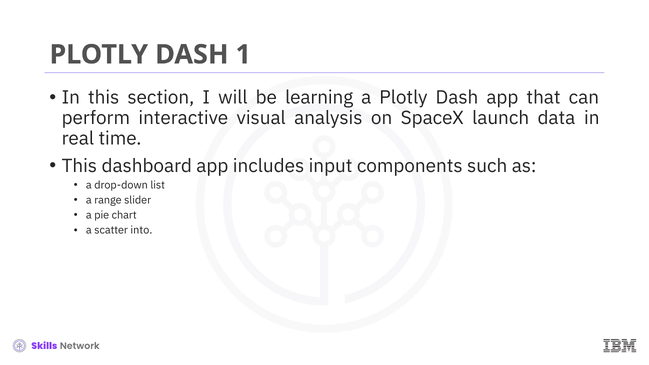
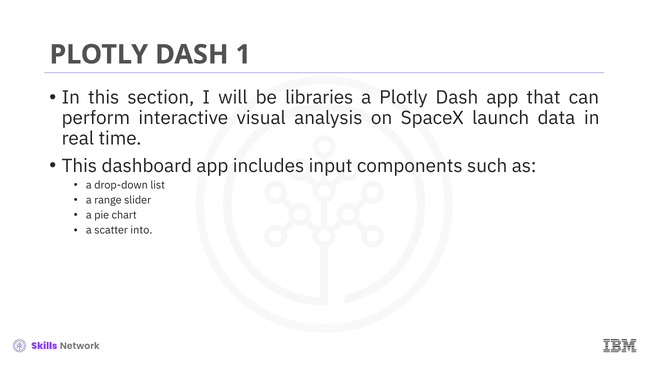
learning: learning -> libraries
